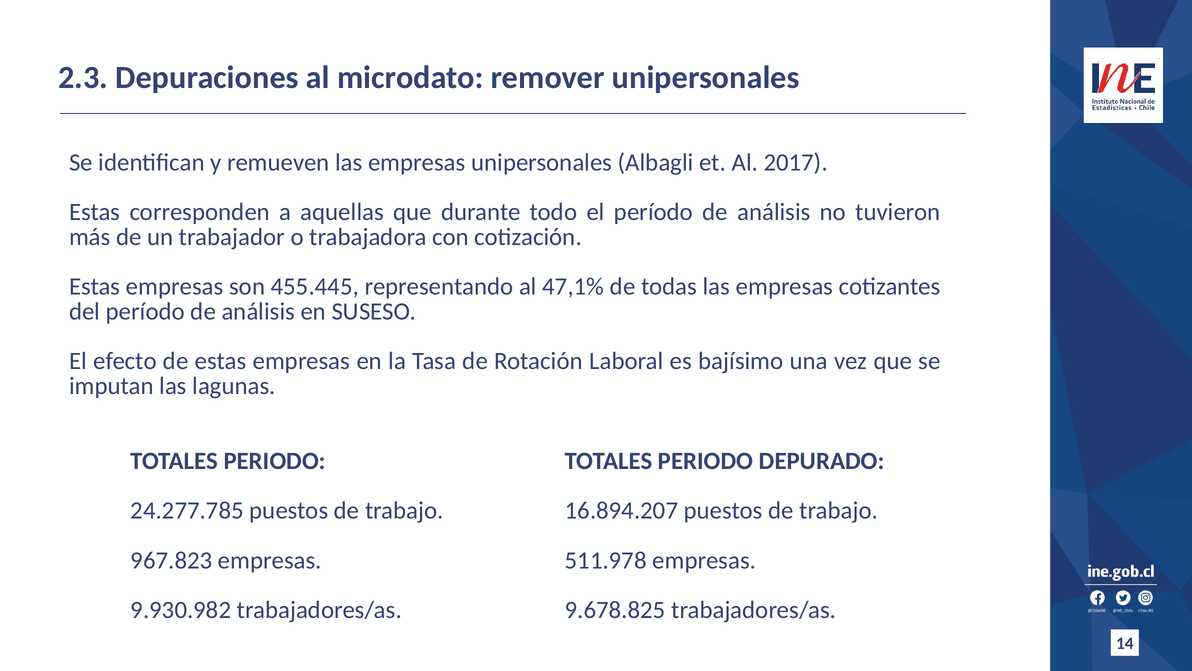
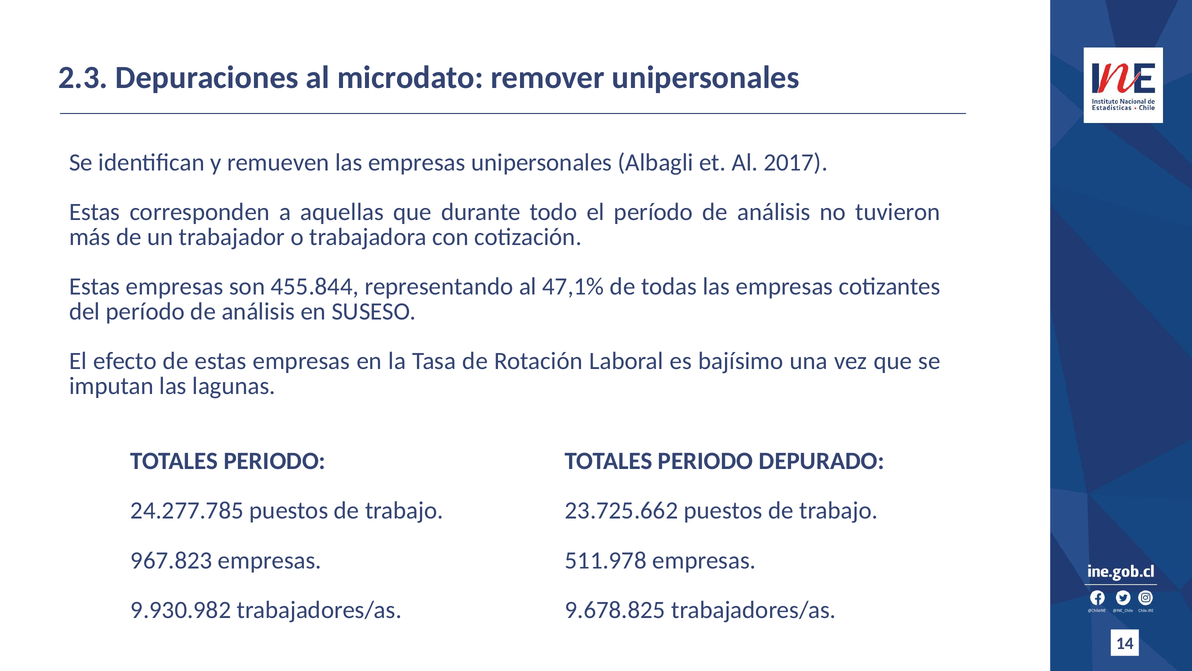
455.445: 455.445 -> 455.844
16.894.207: 16.894.207 -> 23.725.662
